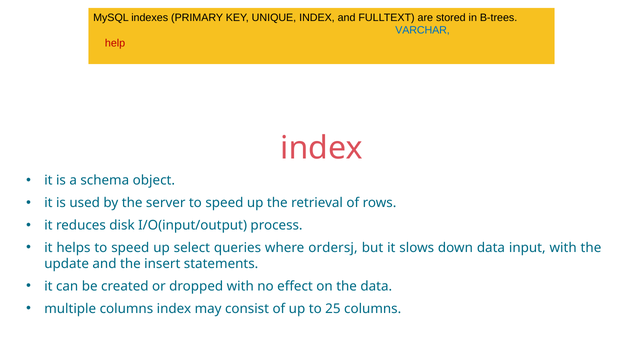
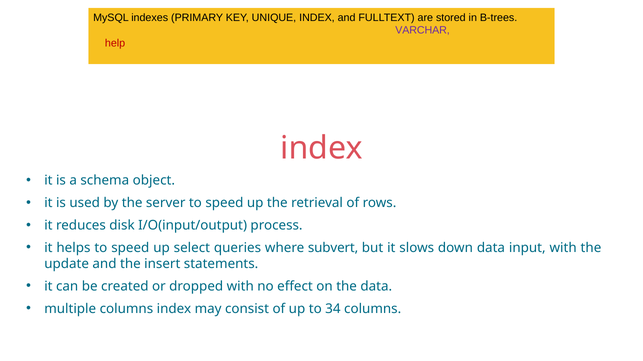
VARCHAR colour: blue -> purple
ordersj: ordersj -> subvert
25: 25 -> 34
